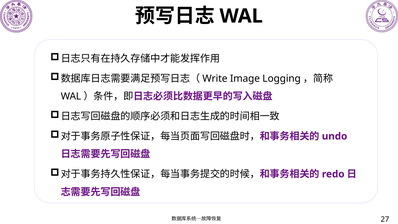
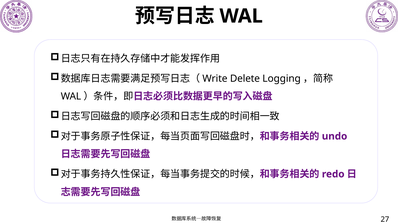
Image: Image -> Delete
